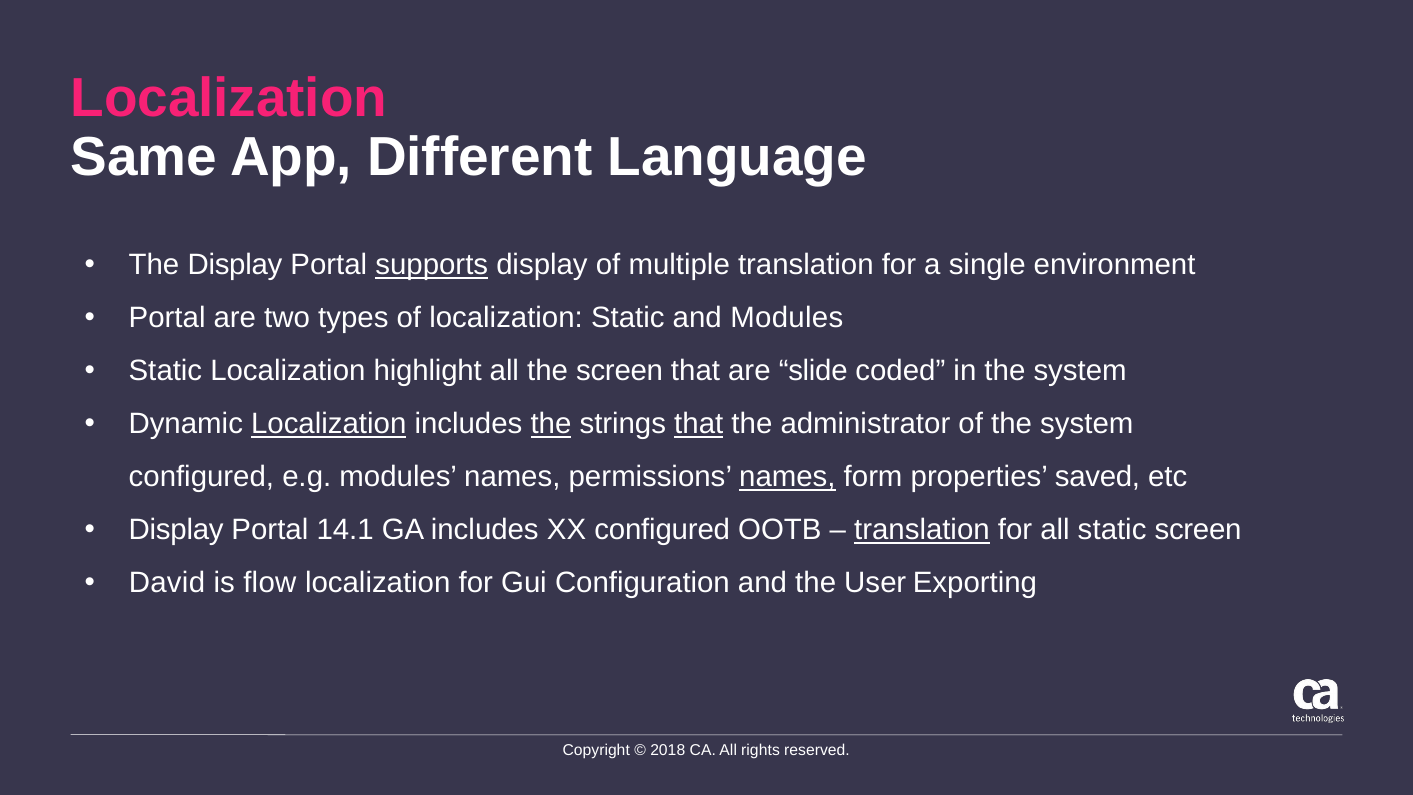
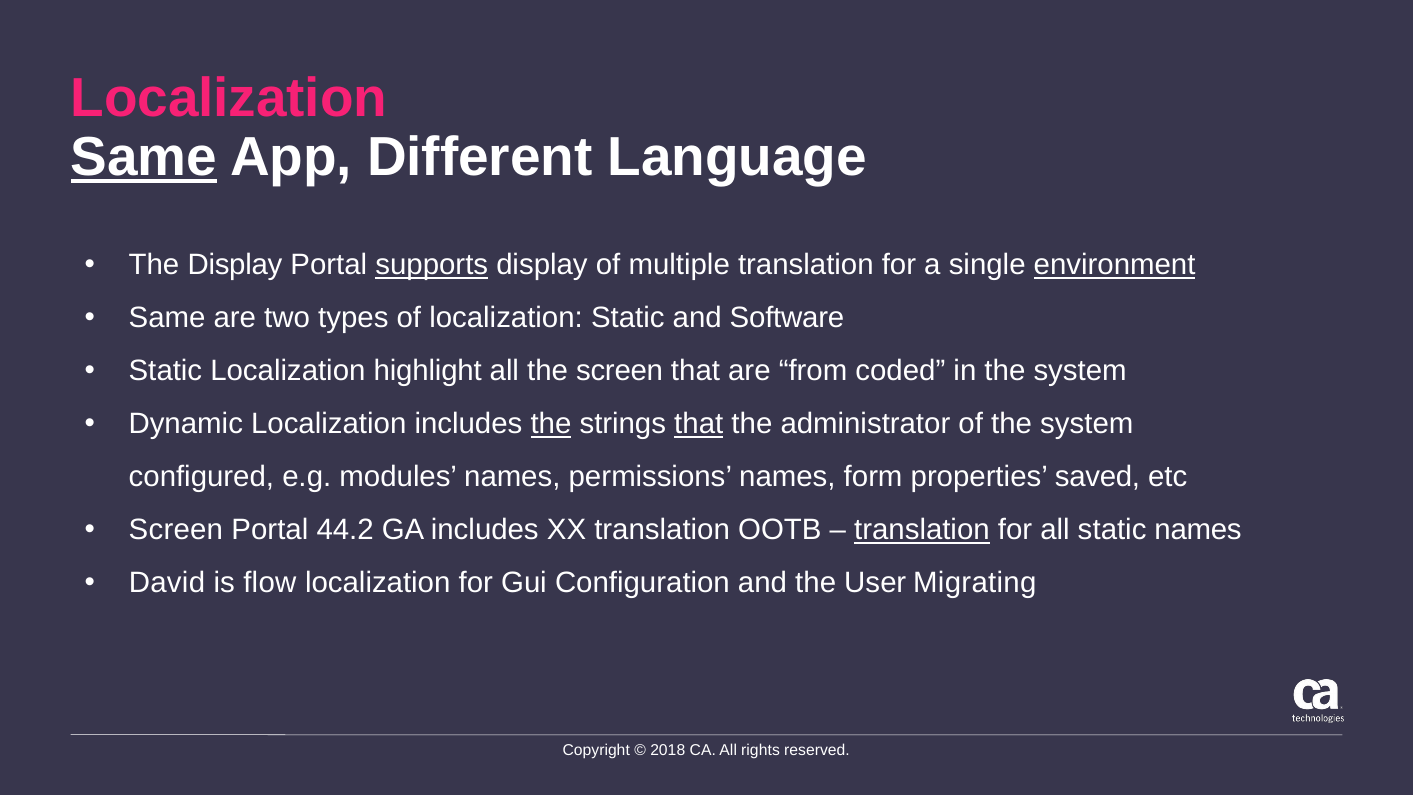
Same at (144, 157) underline: none -> present
environment underline: none -> present
Portal at (167, 318): Portal -> Same
and Modules: Modules -> Software
slide: slide -> from
Localization at (329, 424) underline: present -> none
names at (787, 477) underline: present -> none
Display at (176, 530): Display -> Screen
14.1: 14.1 -> 44.2
XX configured: configured -> translation
static screen: screen -> names
Exporting: Exporting -> Migrating
